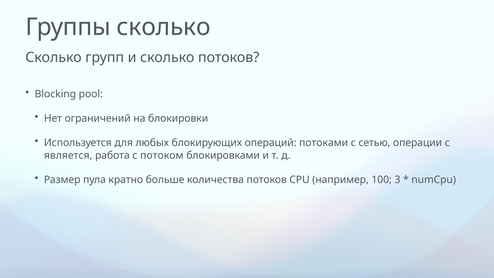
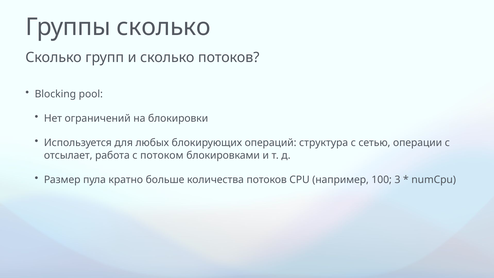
потоками: потоками -> структура
является: является -> отсылает
